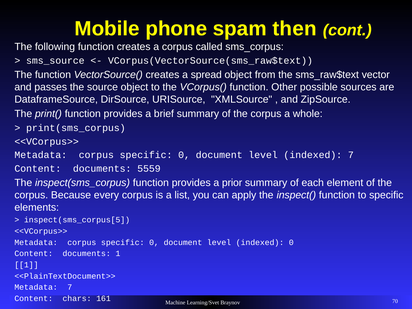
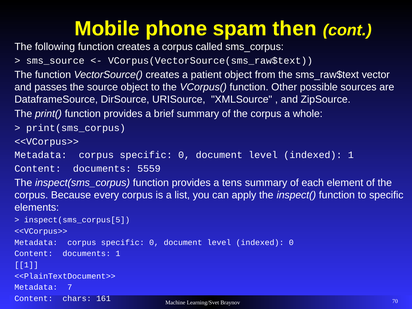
spread: spread -> patient
indexed 7: 7 -> 1
prior: prior -> tens
